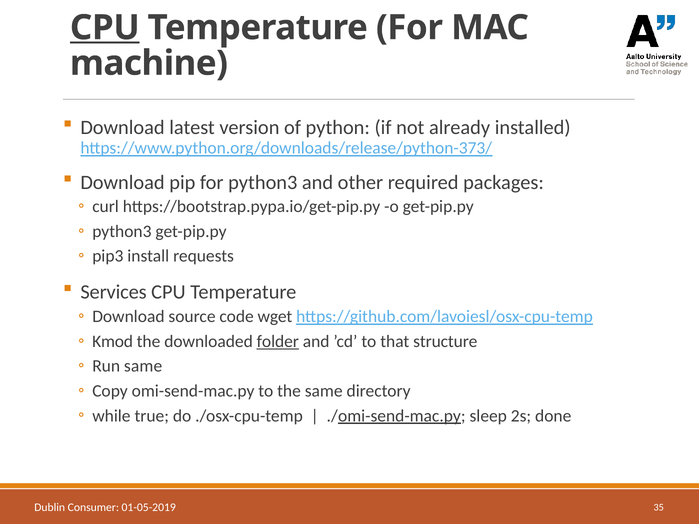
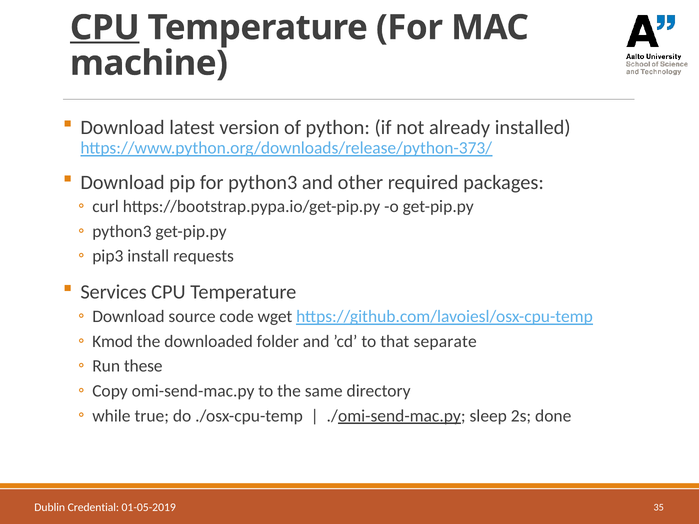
folder underline: present -> none
structure: structure -> separate
Run same: same -> these
Consumer: Consumer -> Credential
